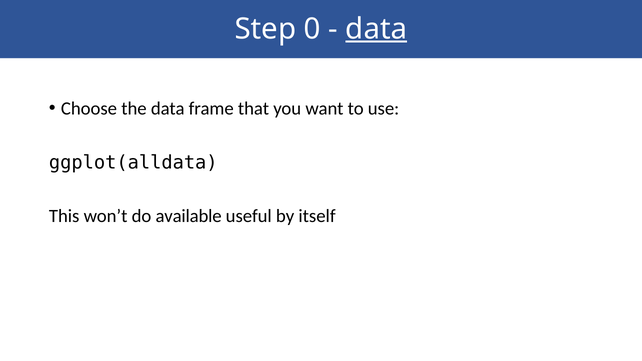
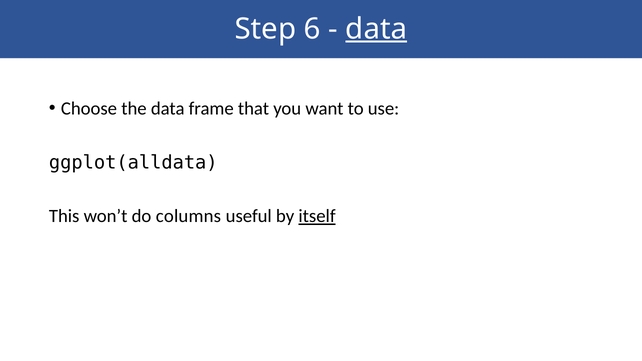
0: 0 -> 6
available: available -> columns
itself underline: none -> present
